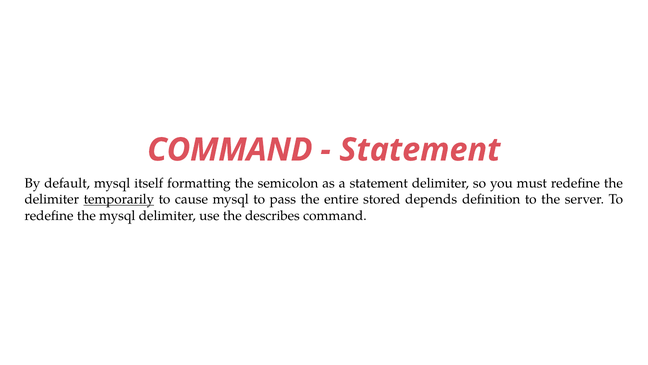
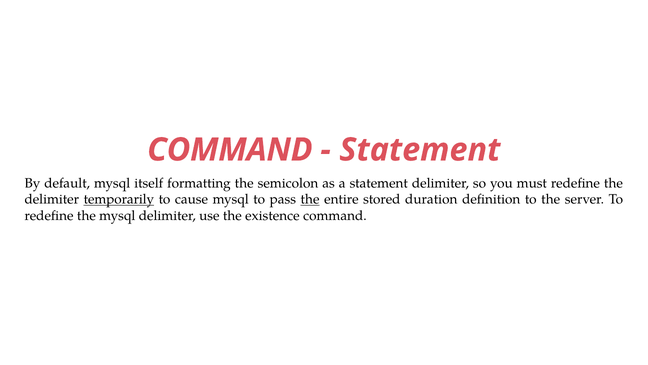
the at (310, 199) underline: none -> present
depends: depends -> duration
describes: describes -> existence
